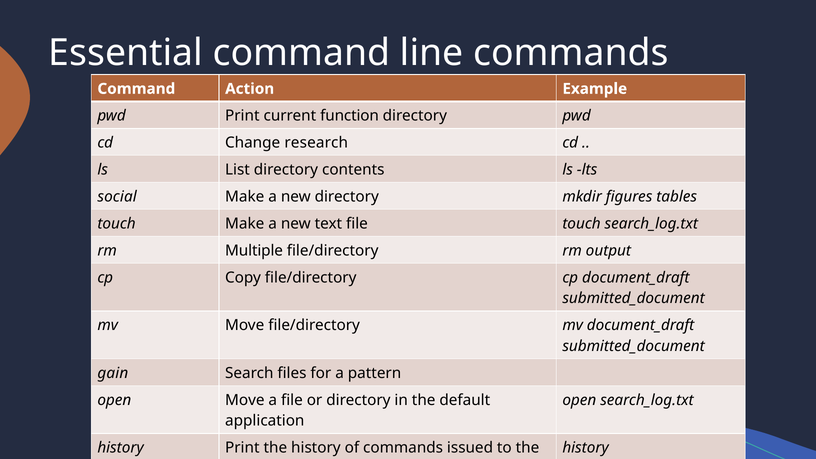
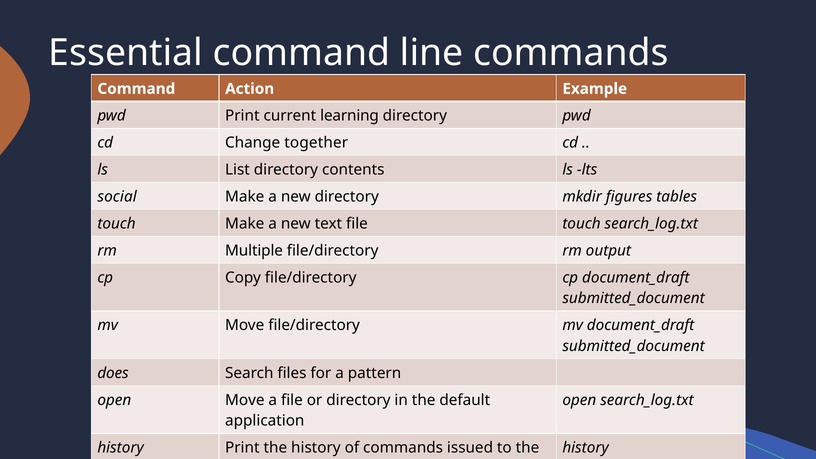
function: function -> learning
research: research -> together
gain: gain -> does
